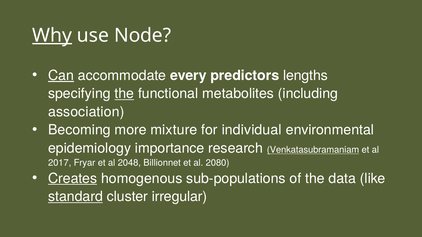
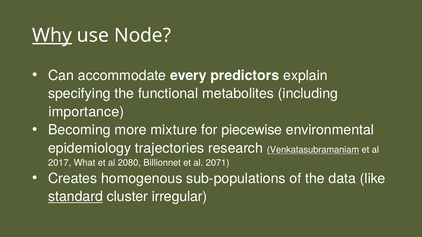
Can underline: present -> none
lengths: lengths -> explain
the at (124, 94) underline: present -> none
association: association -> importance
individual: individual -> piecewise
importance: importance -> trajectories
Fryar: Fryar -> What
2048: 2048 -> 2080
2080: 2080 -> 2071
Creates underline: present -> none
